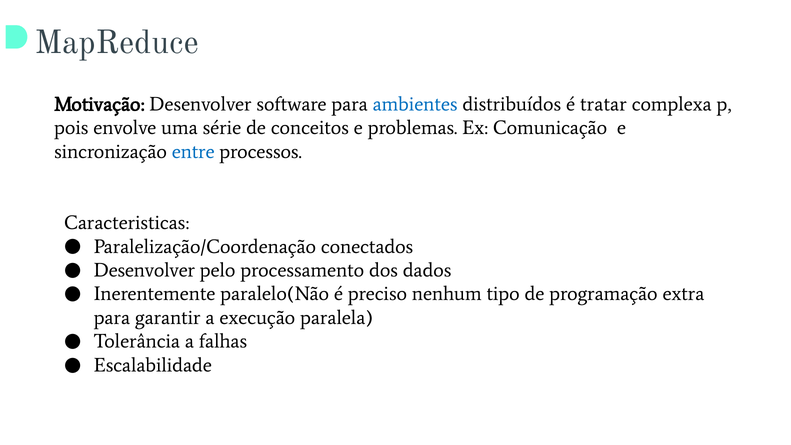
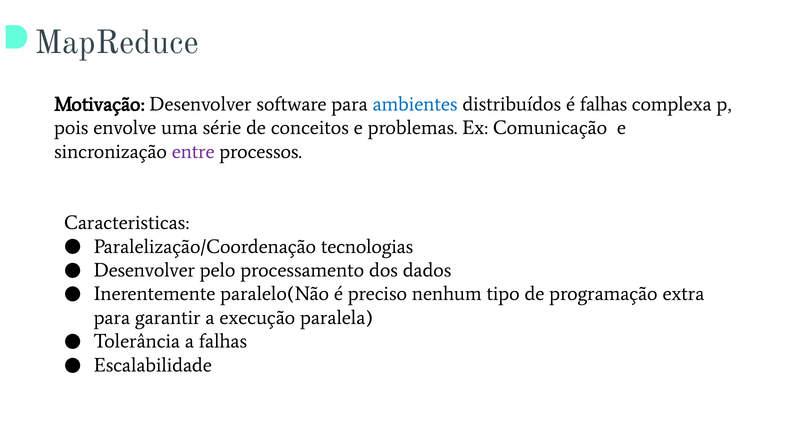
é tratar: tratar -> falhas
entre colour: blue -> purple
conectados: conectados -> tecnologias
